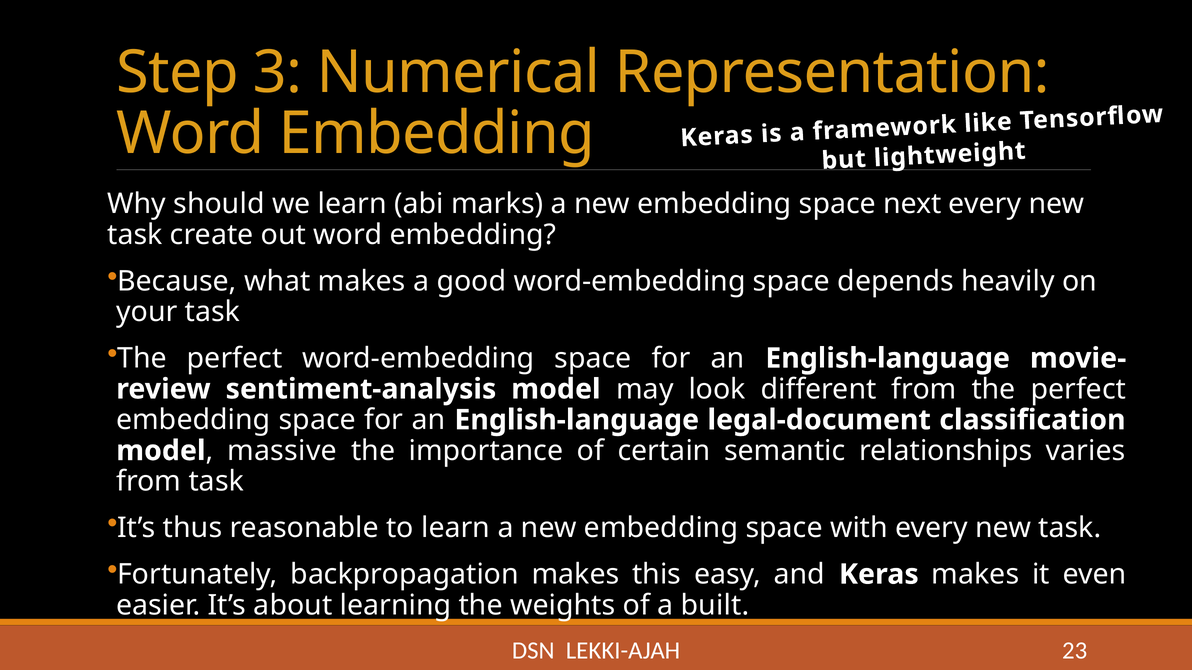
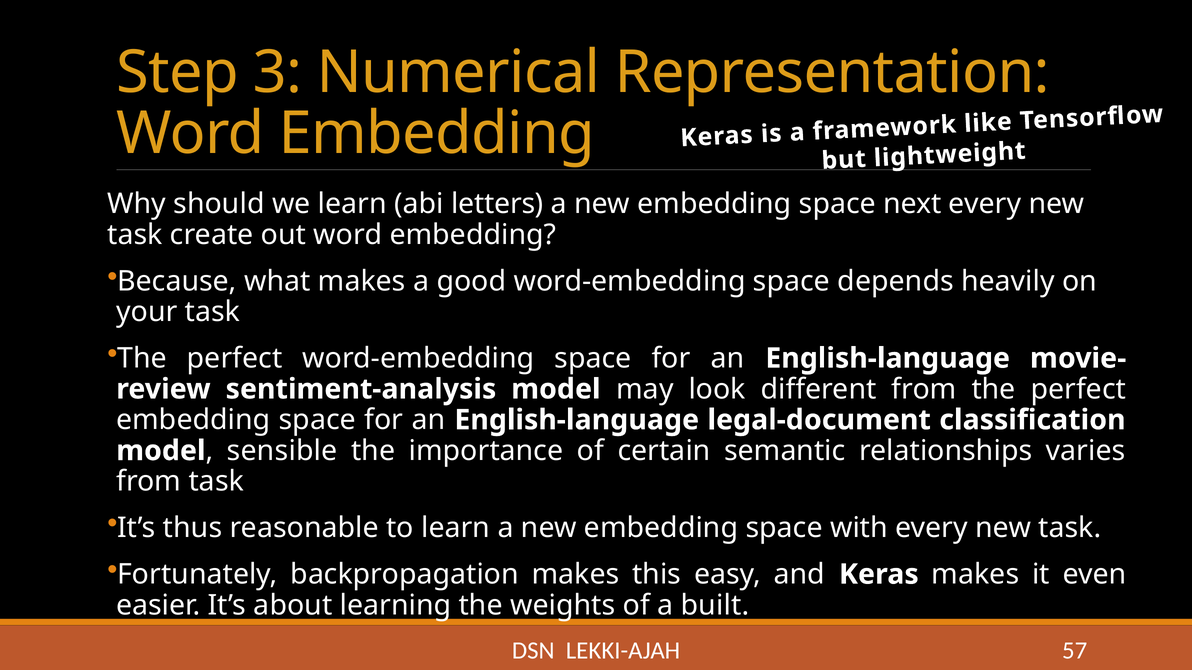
marks: marks -> letters
massive: massive -> sensible
23: 23 -> 57
